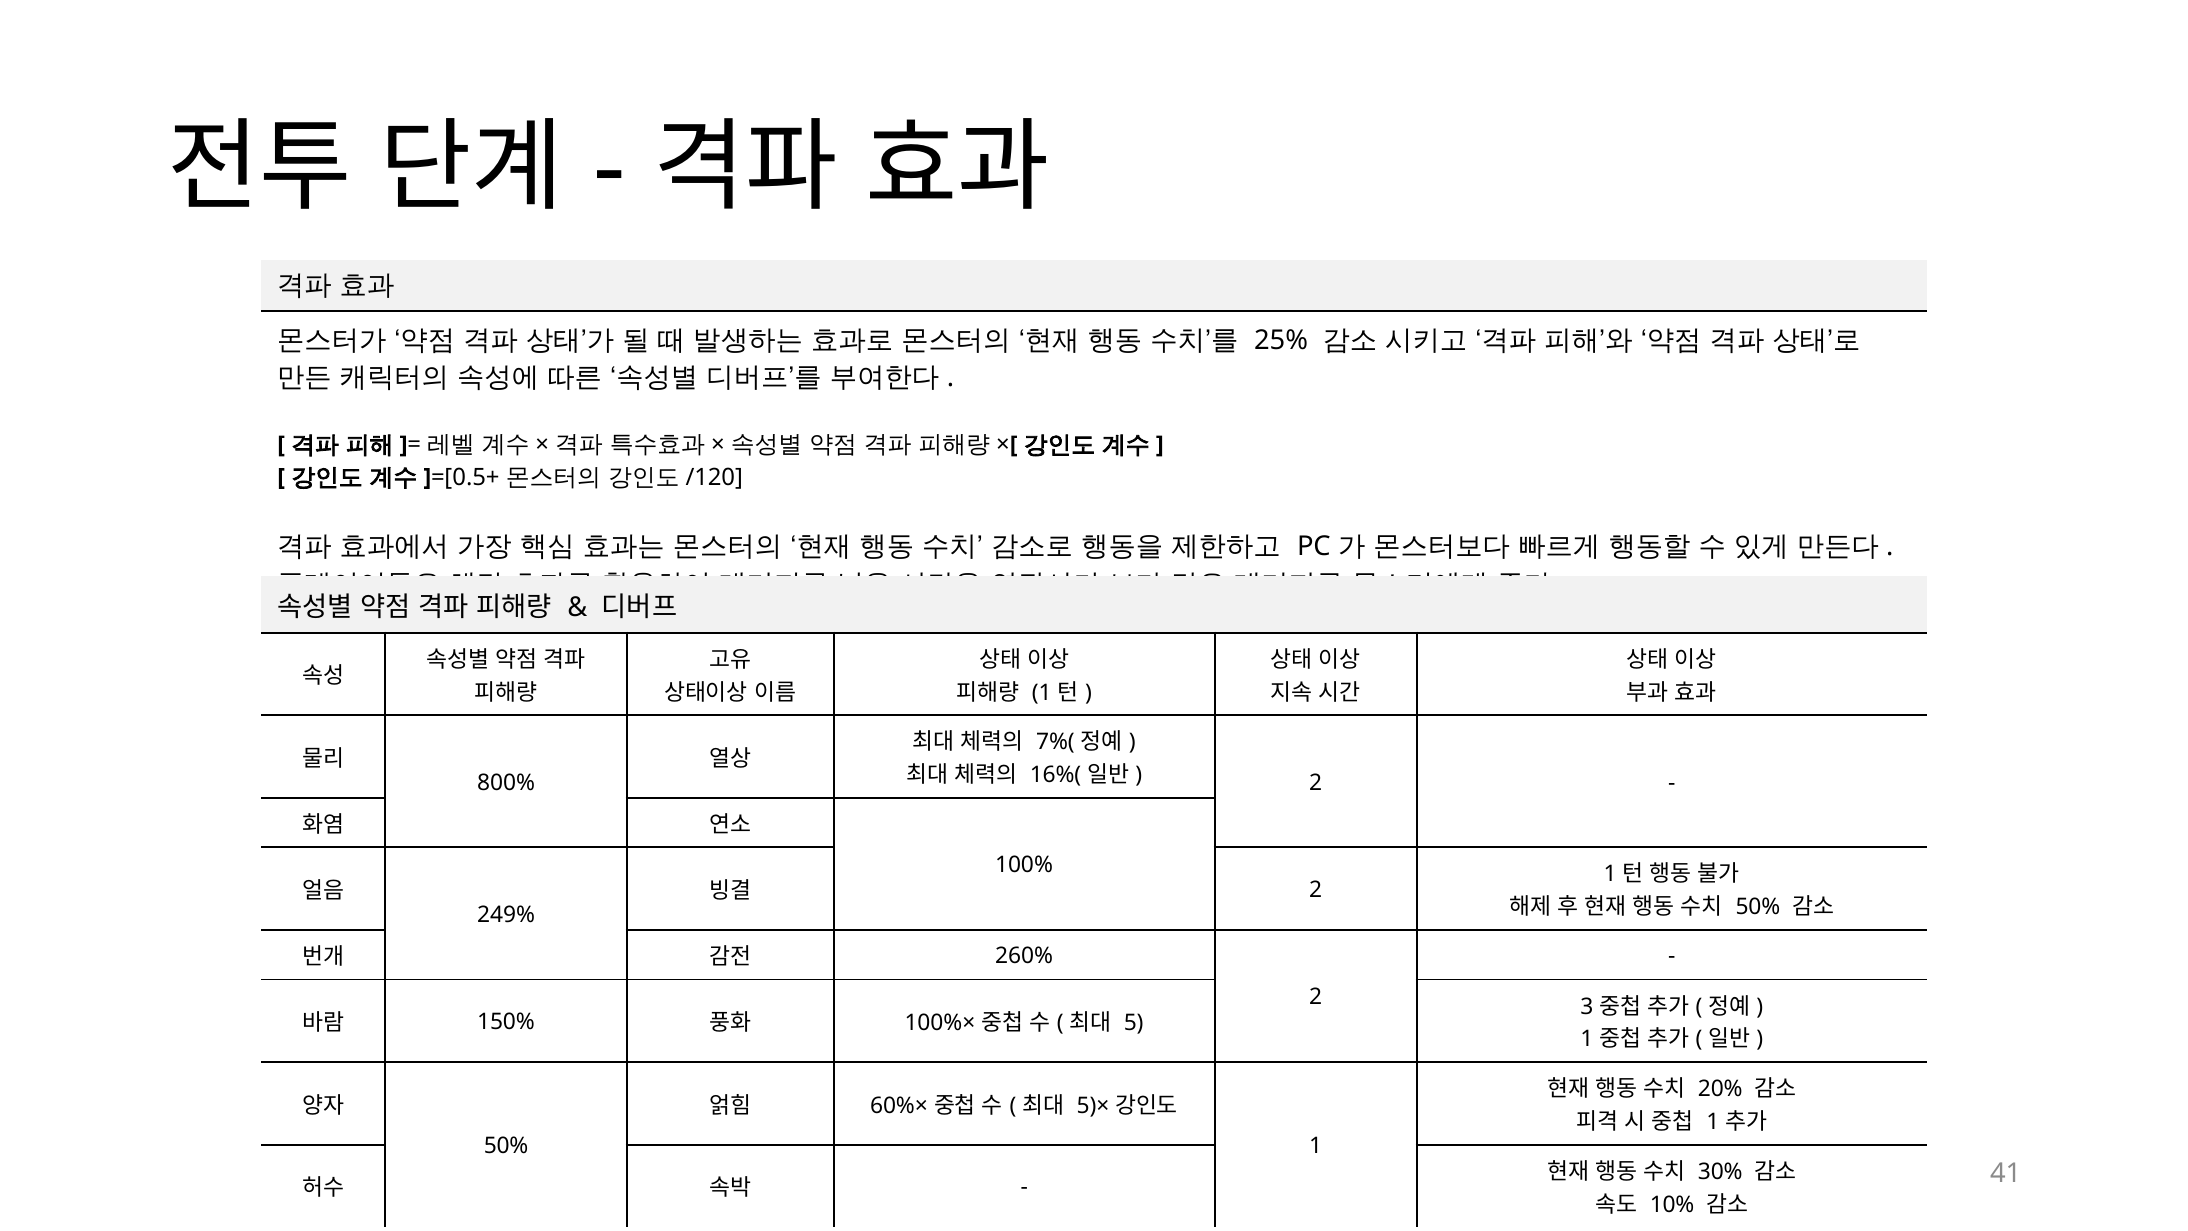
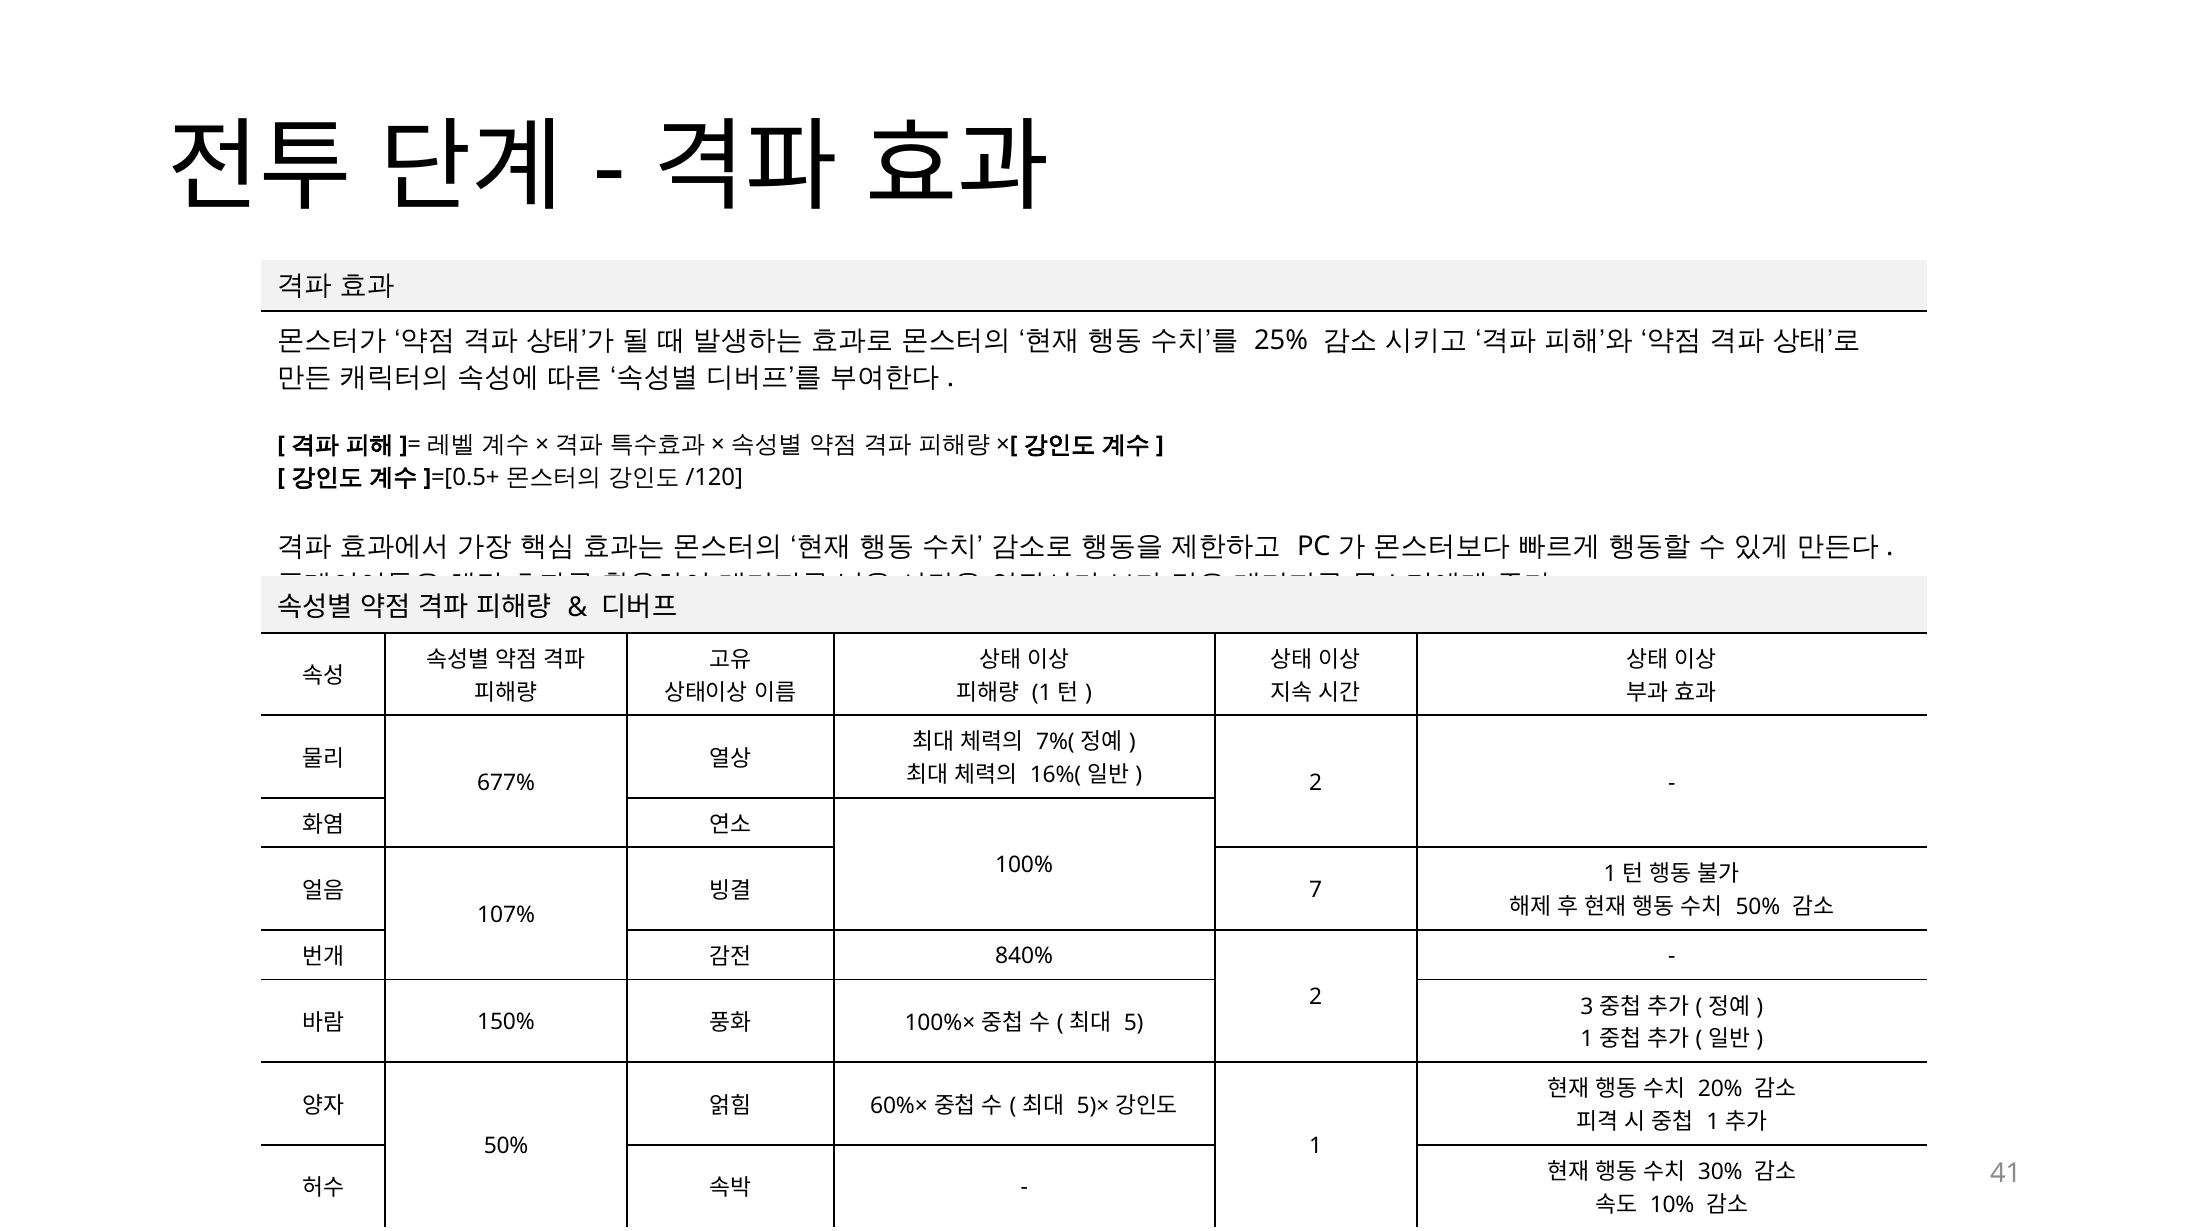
800%: 800% -> 677%
2 at (1316, 890): 2 -> 7
249%: 249% -> 107%
260%: 260% -> 840%
